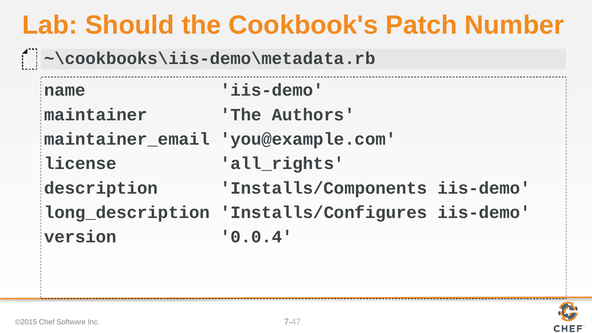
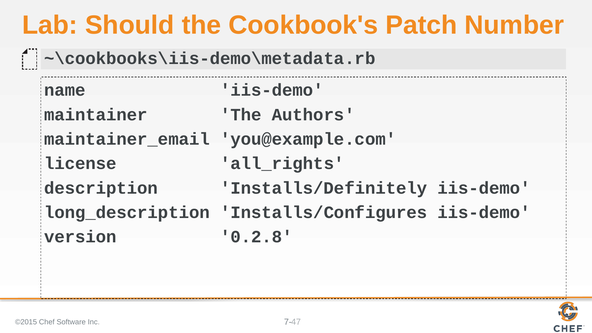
Installs/Components: Installs/Components -> Installs/Definitely
0.0.4: 0.0.4 -> 0.2.8
